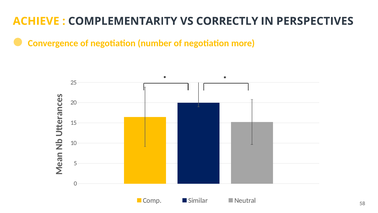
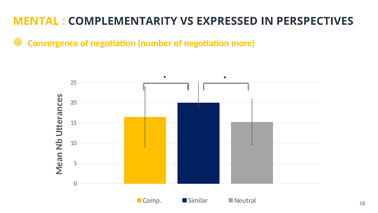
ACHIEVE: ACHIEVE -> MENTAL
CORRECTLY: CORRECTLY -> EXPRESSED
